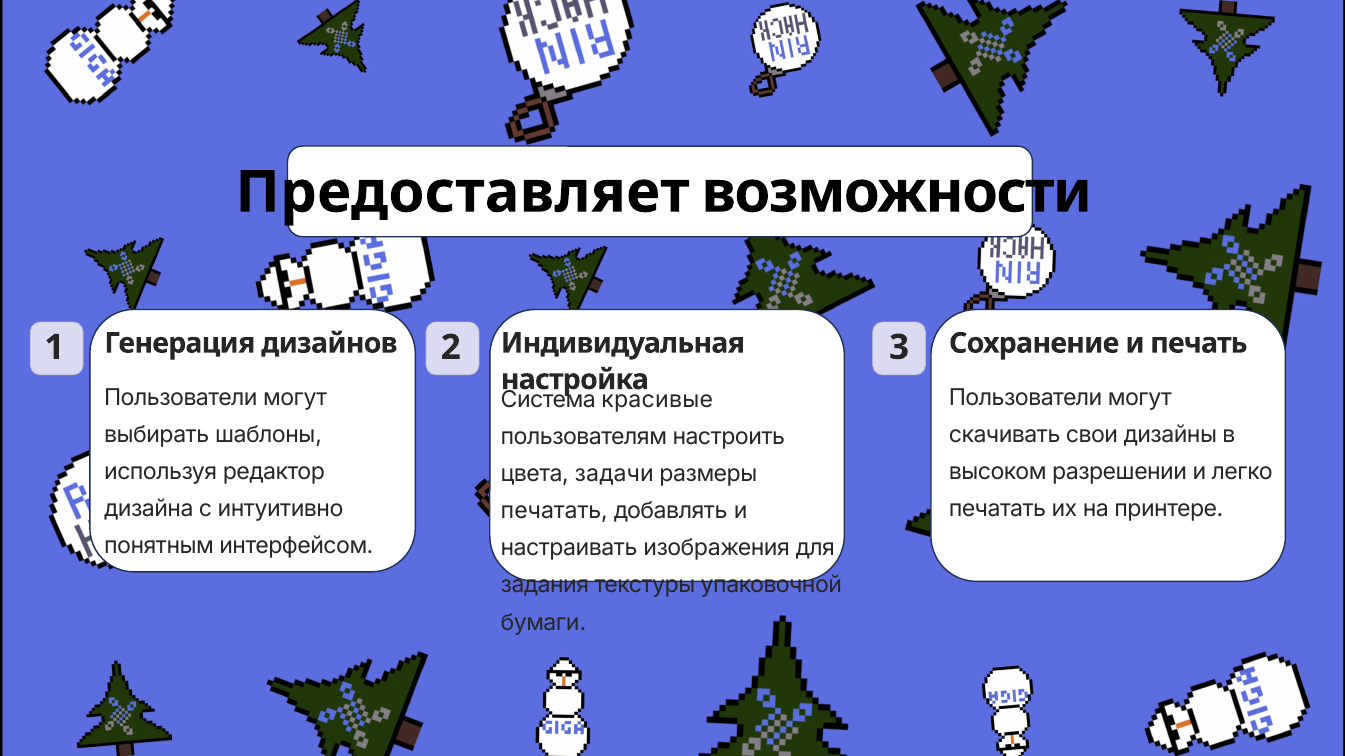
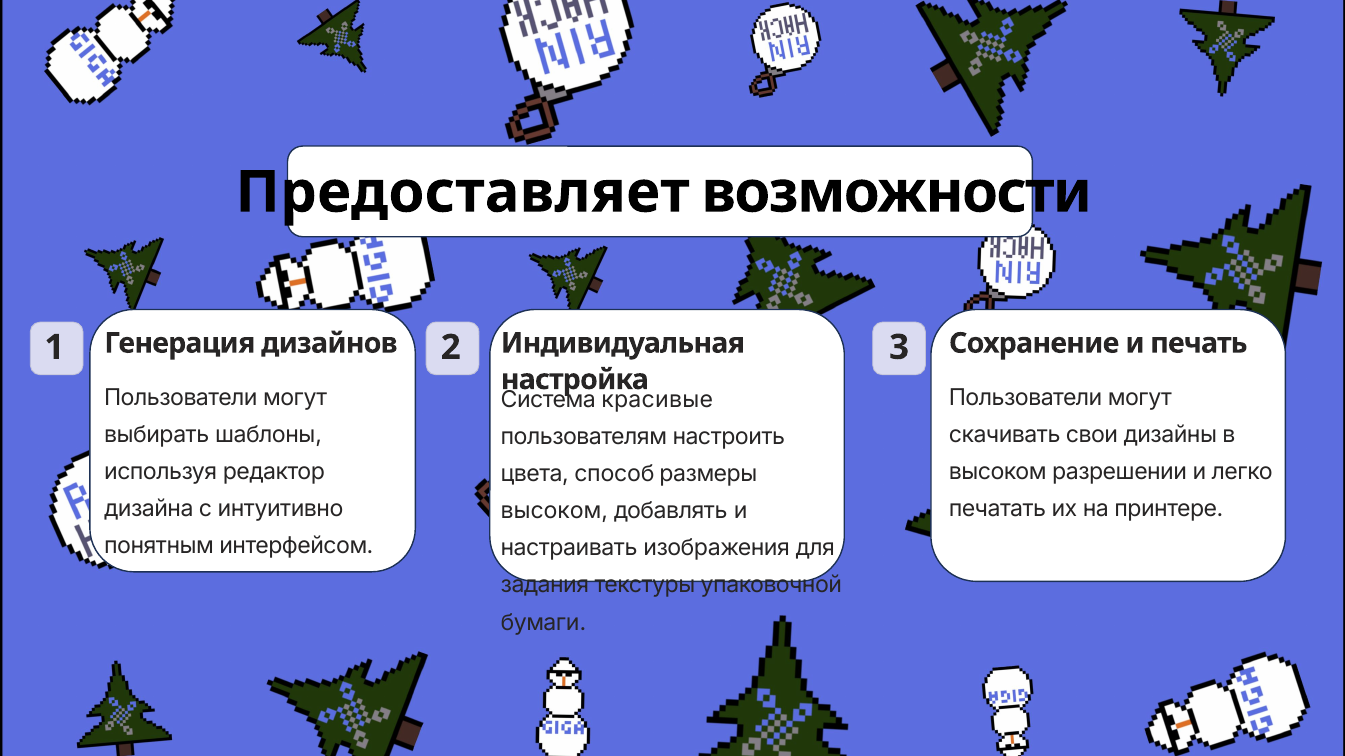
задачи: задачи -> способ
печатать at (554, 511): печатать -> высоком
